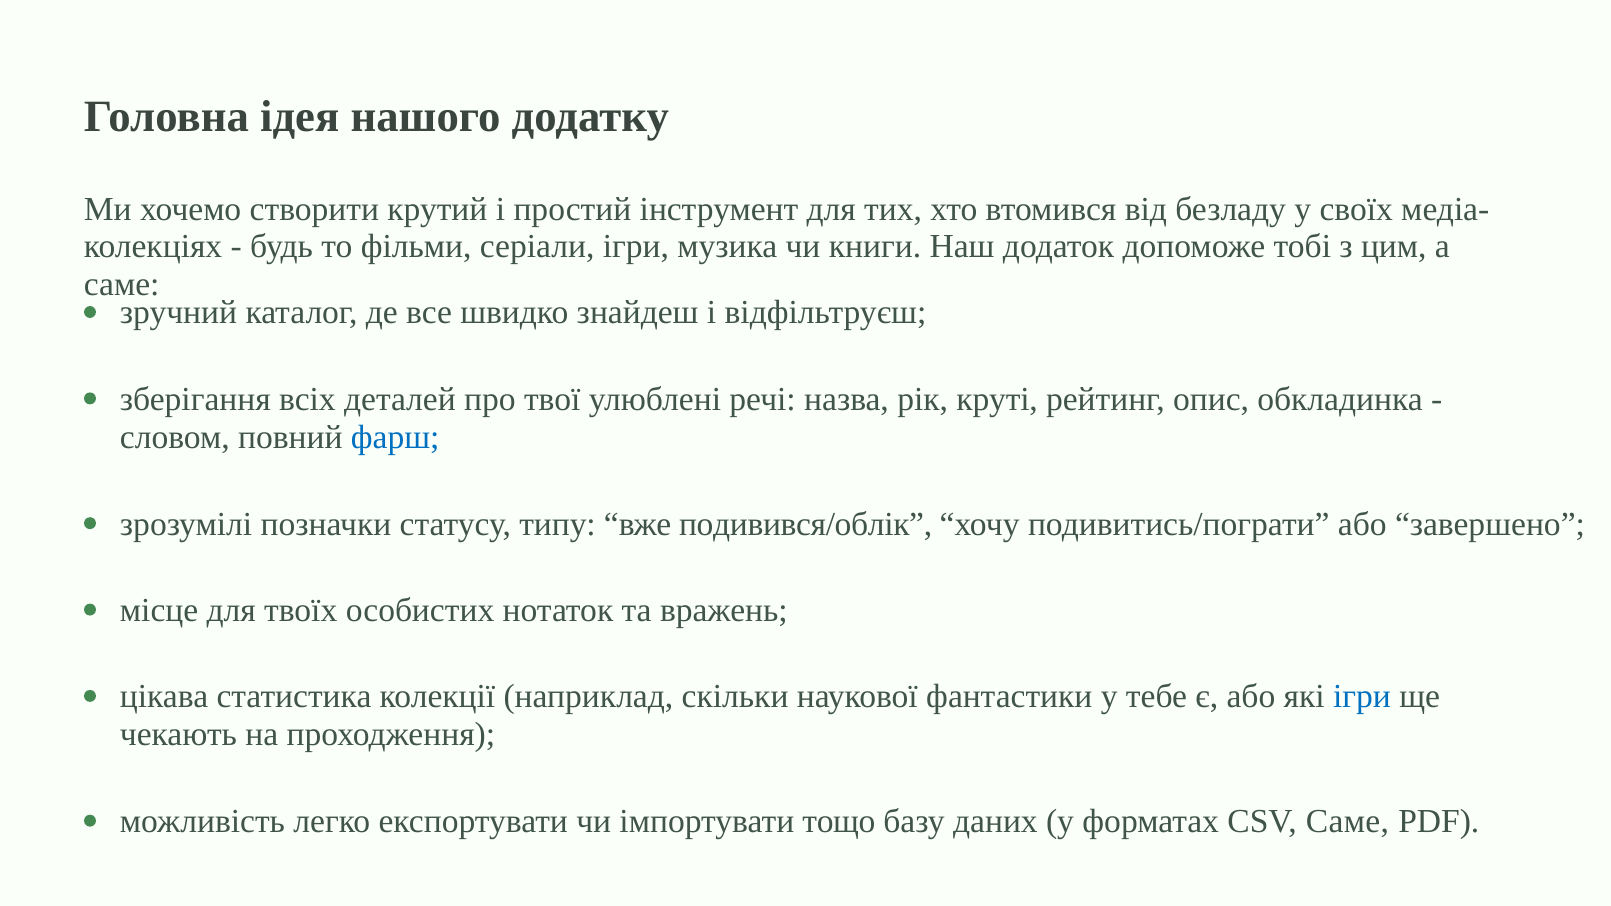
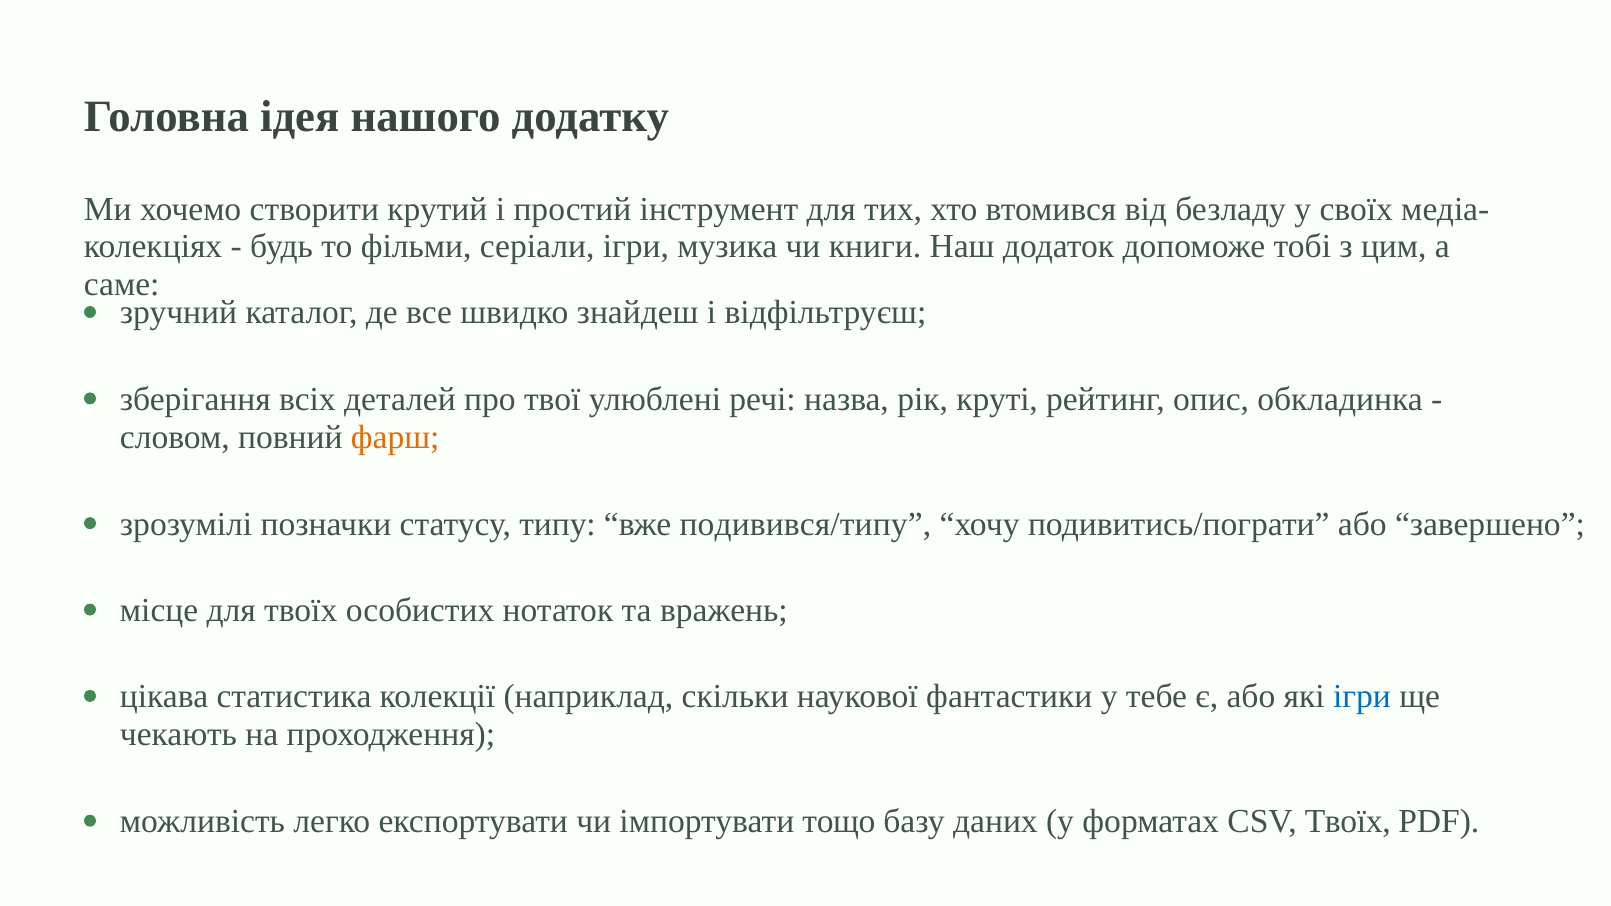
фарш colour: blue -> orange
подивився/облік: подивився/облік -> подивився/типу
CSV Саме: Саме -> Твоїх
